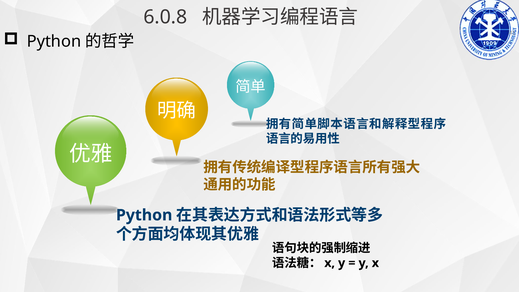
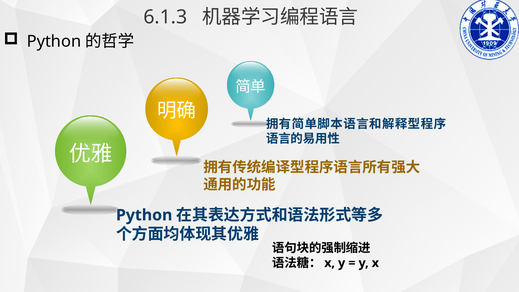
6.0.8: 6.0.8 -> 6.1.3
